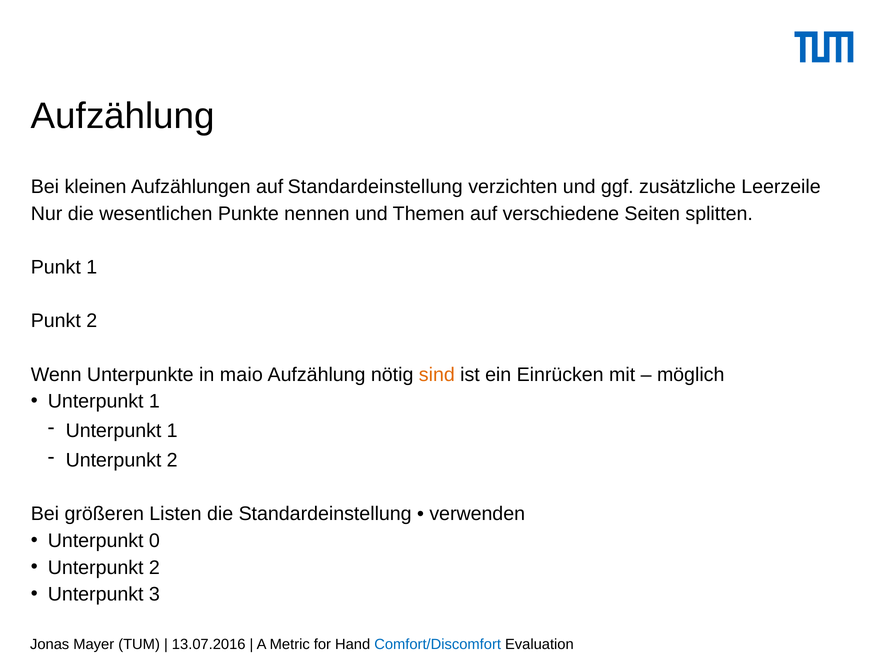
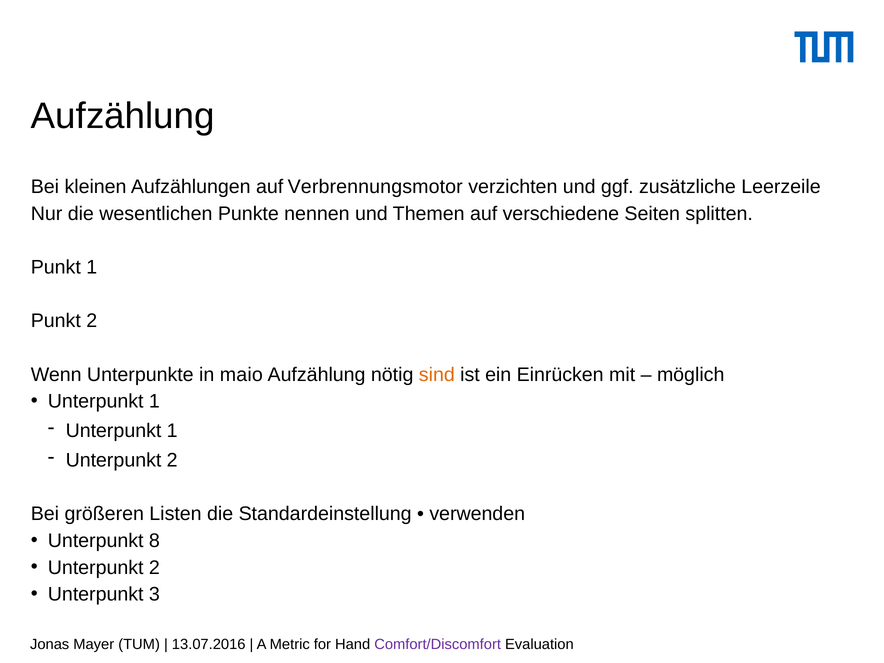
auf Standardeinstellung: Standardeinstellung -> Verbrennungsmotor
0: 0 -> 8
Comfort/Discomfort colour: blue -> purple
